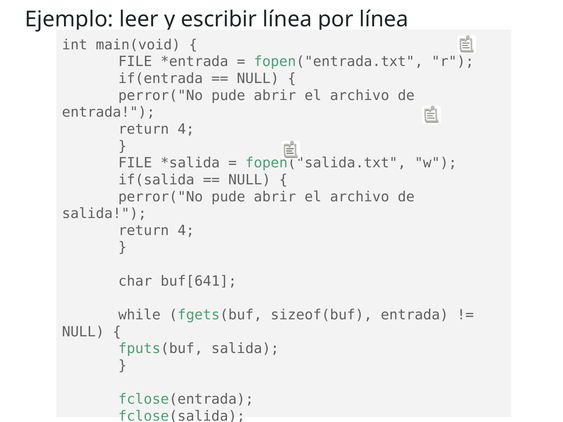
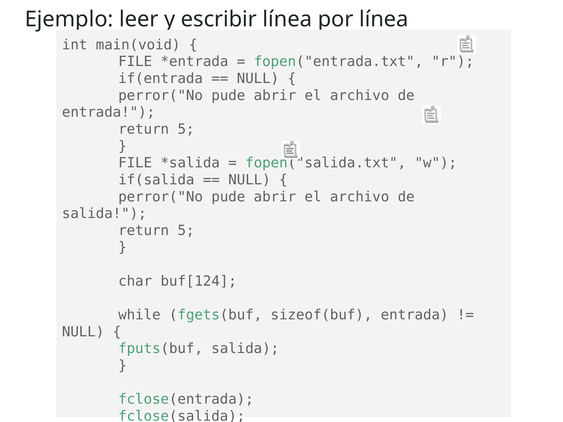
4 at (186, 129): 4 -> 5
4 at (186, 231): 4 -> 5
buf[641: buf[641 -> buf[124
